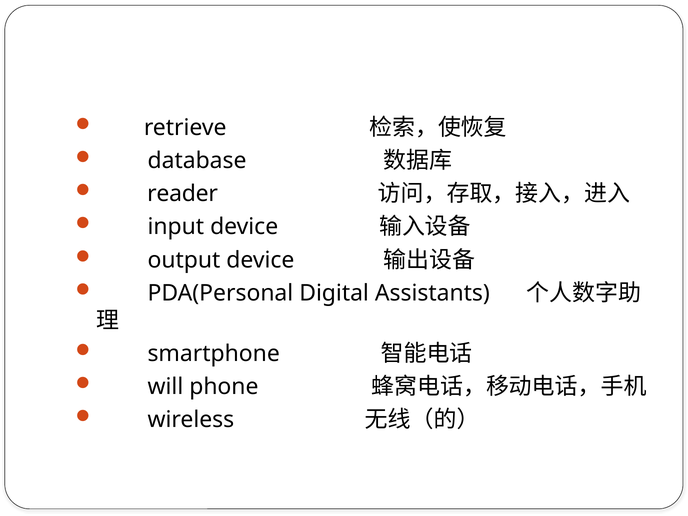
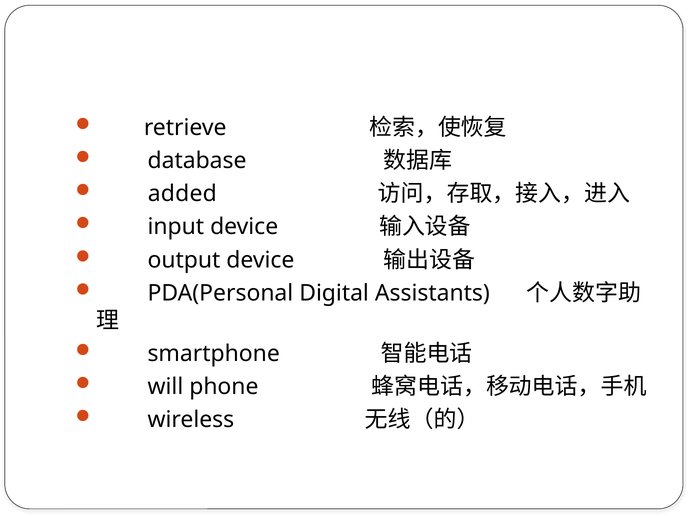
reader: reader -> added
